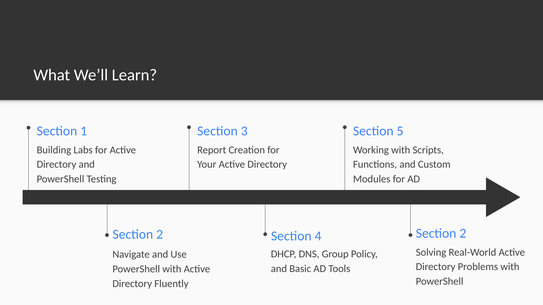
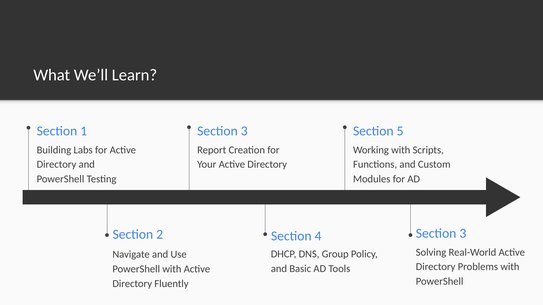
2 at (463, 233): 2 -> 3
